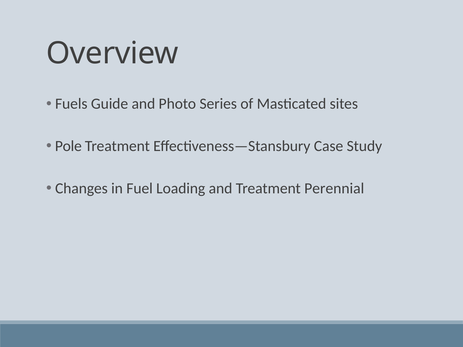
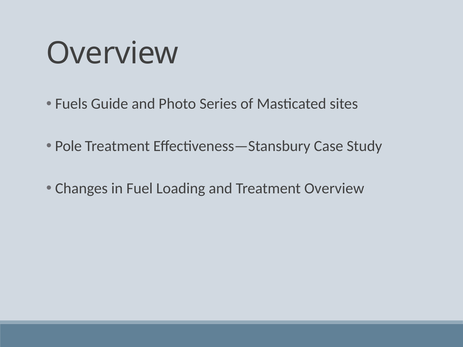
Treatment Perennial: Perennial -> Overview
